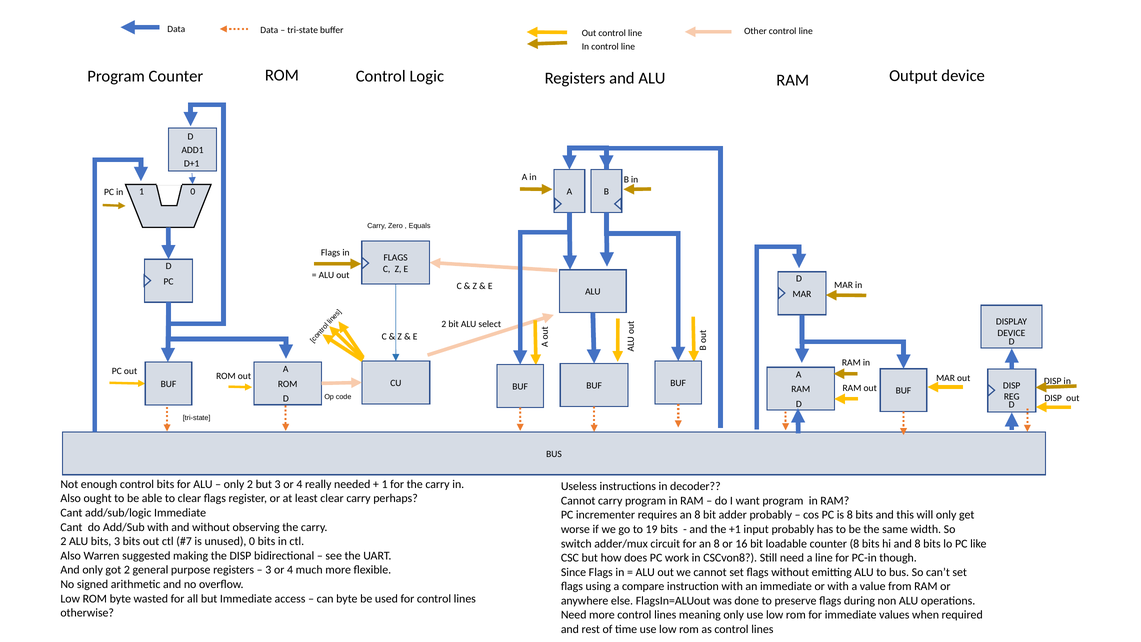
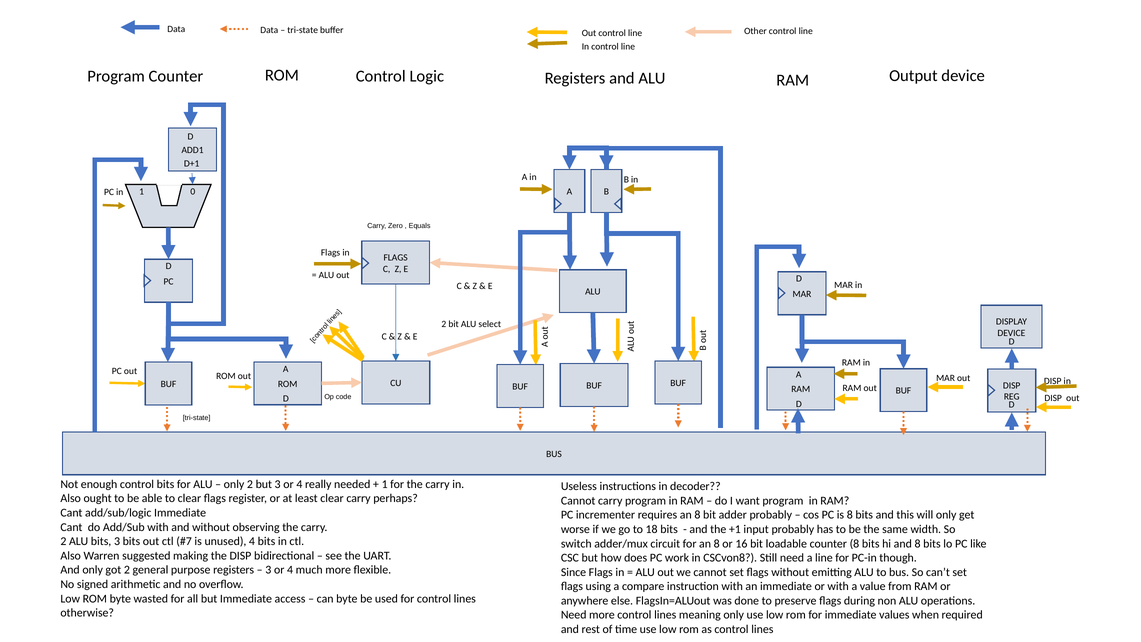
19: 19 -> 18
unused 0: 0 -> 4
